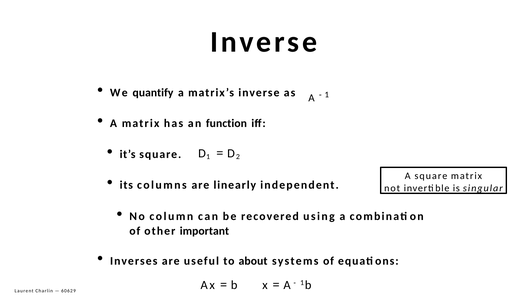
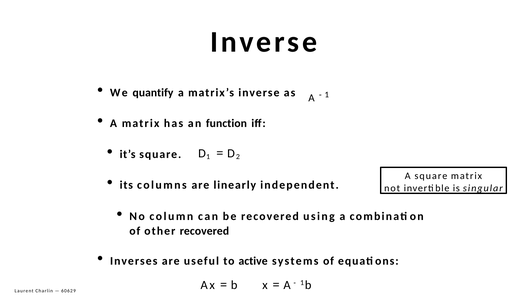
other important: important -> recovered
about: about -> active
